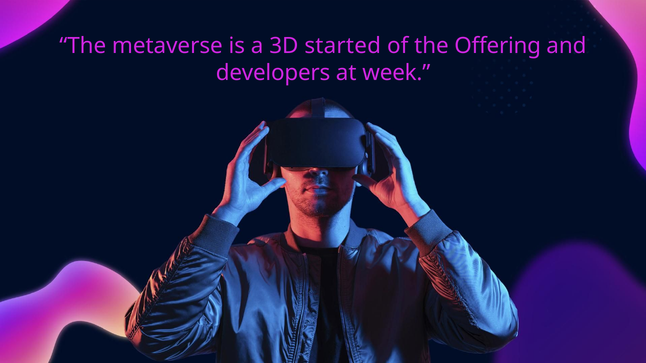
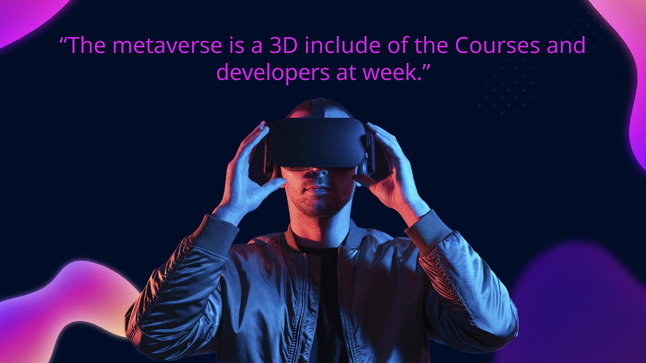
started: started -> include
Offering: Offering -> Courses
